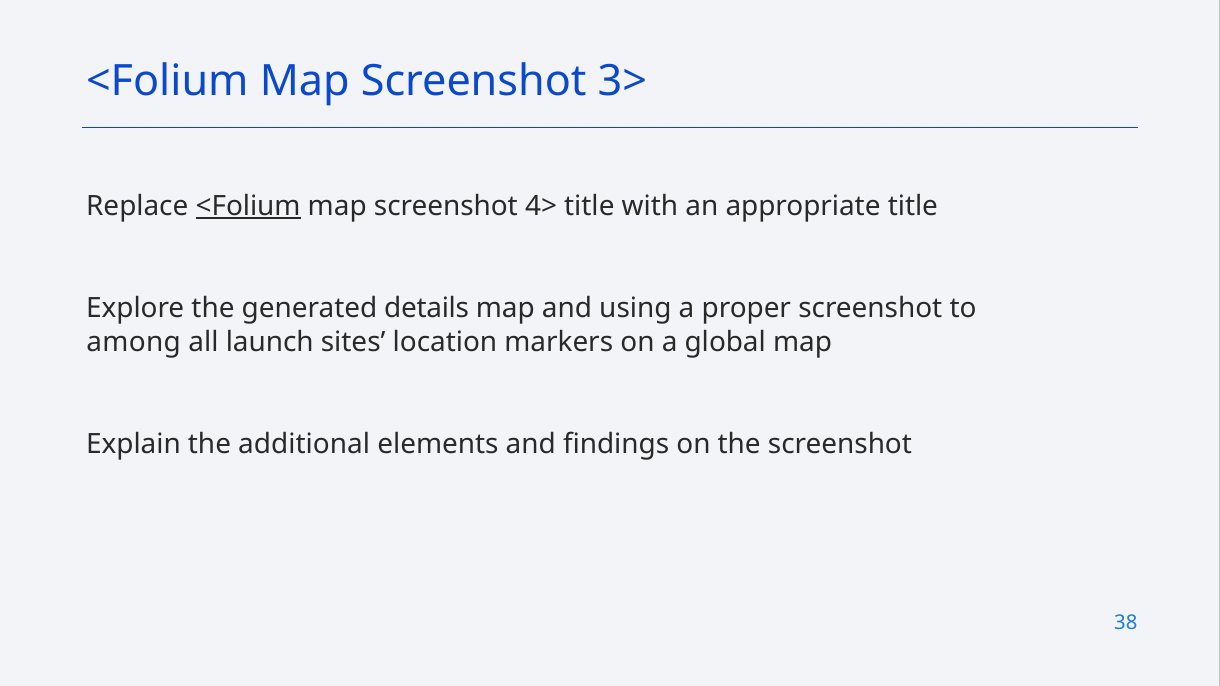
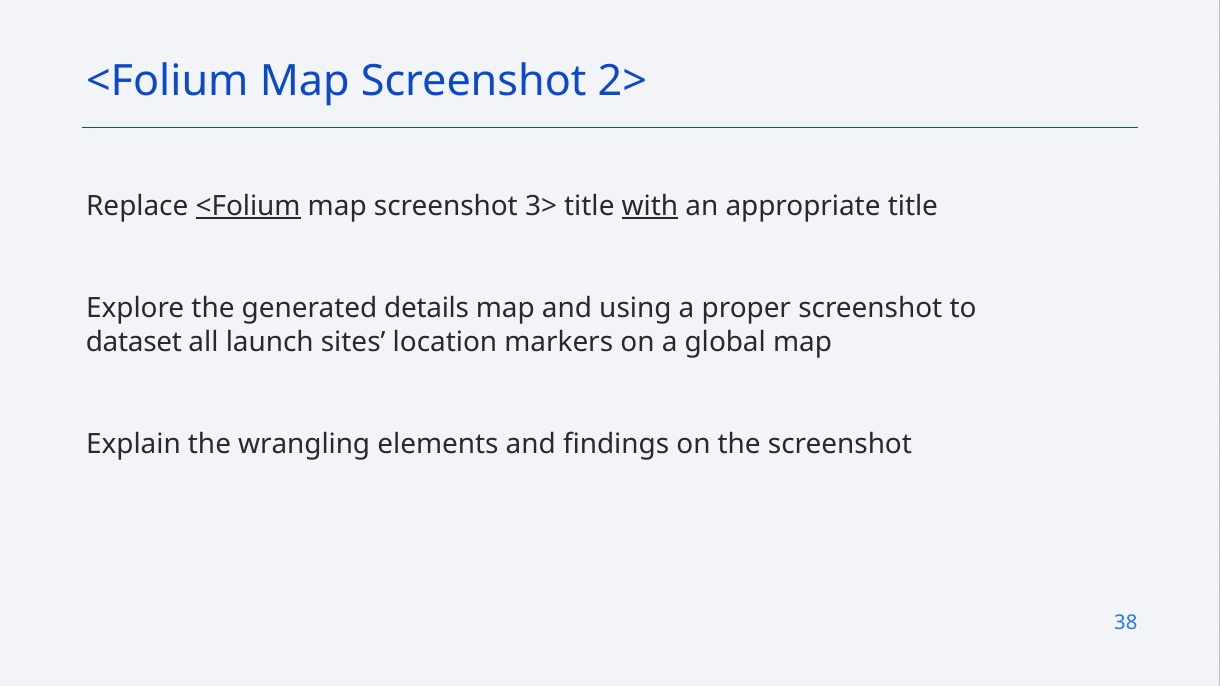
3>: 3> -> 2>
4>: 4> -> 3>
with underline: none -> present
among: among -> dataset
additional: additional -> wrangling
